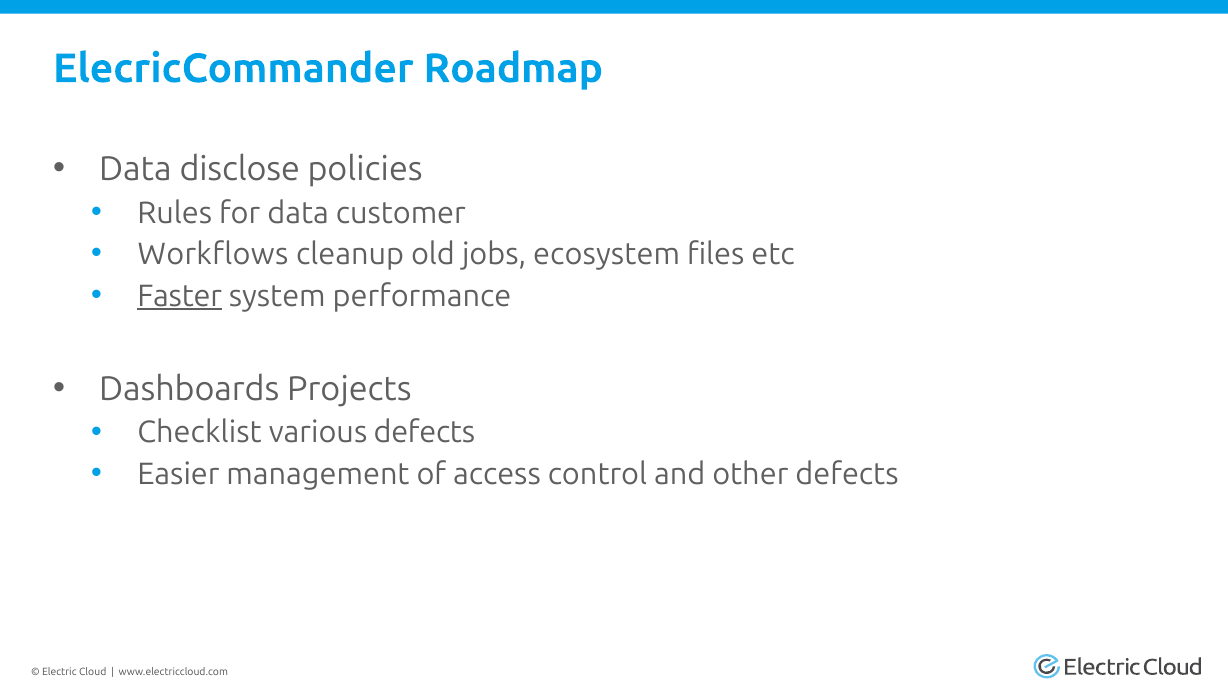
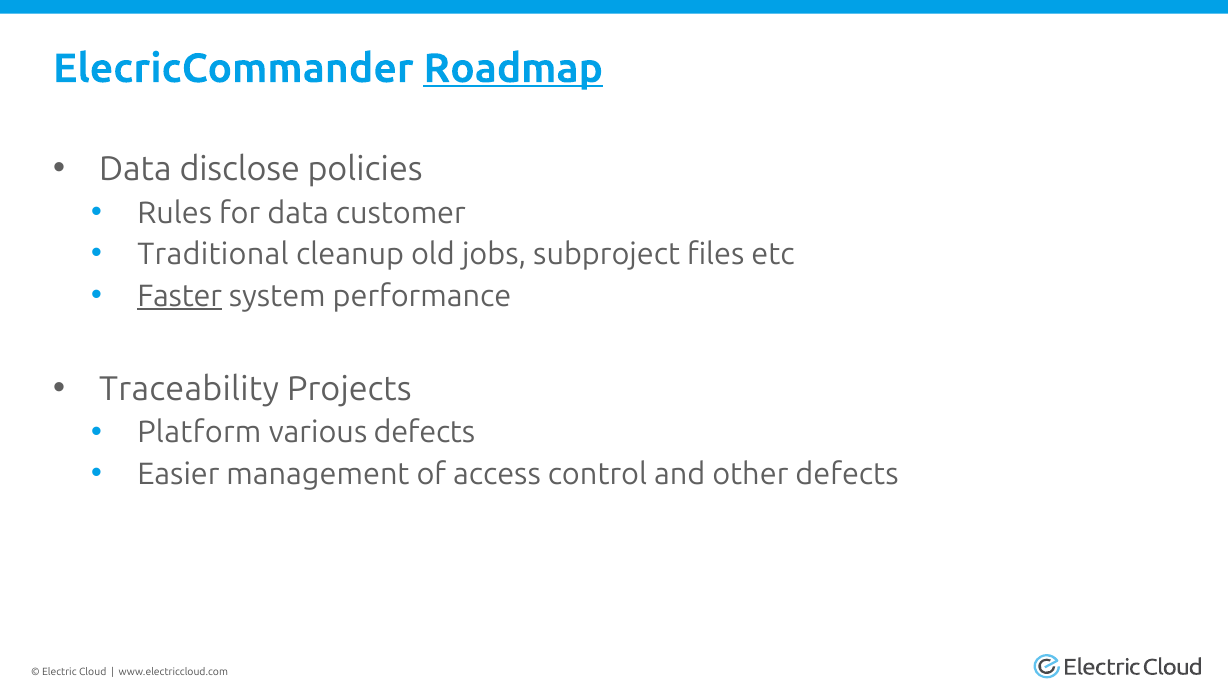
Roadmap underline: none -> present
Workflows: Workflows -> Traditional
ecosystem: ecosystem -> subproject
Dashboards: Dashboards -> Traceability
Checklist: Checklist -> Platform
